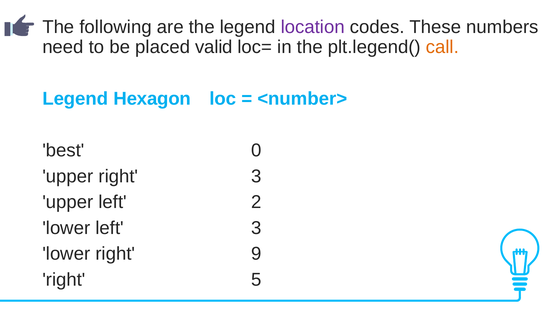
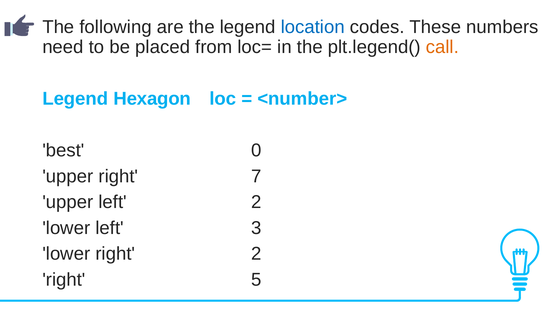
location colour: purple -> blue
valid: valid -> from
right 3: 3 -> 7
right 9: 9 -> 2
